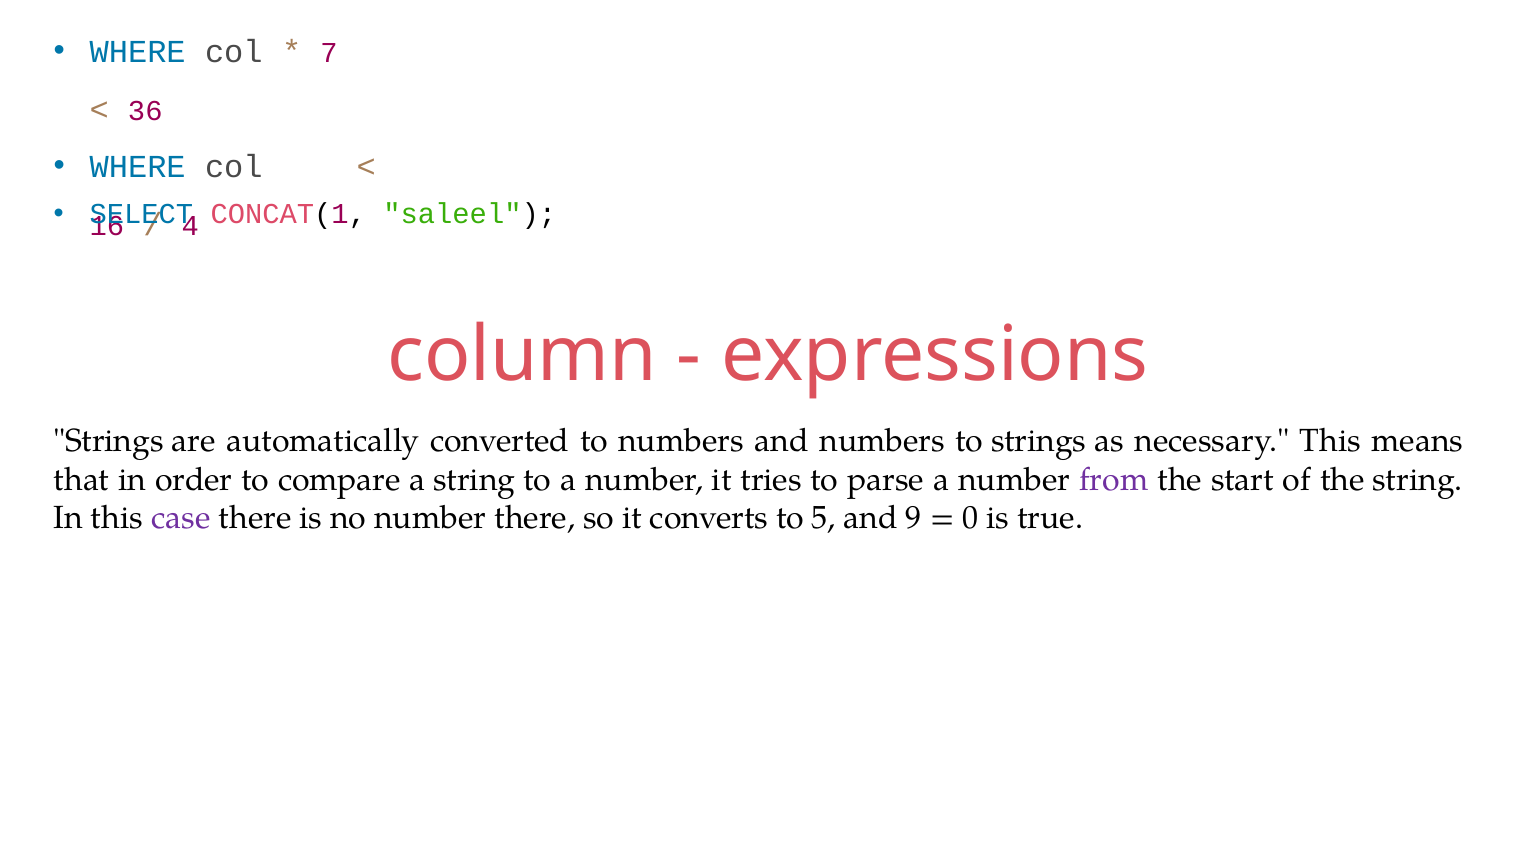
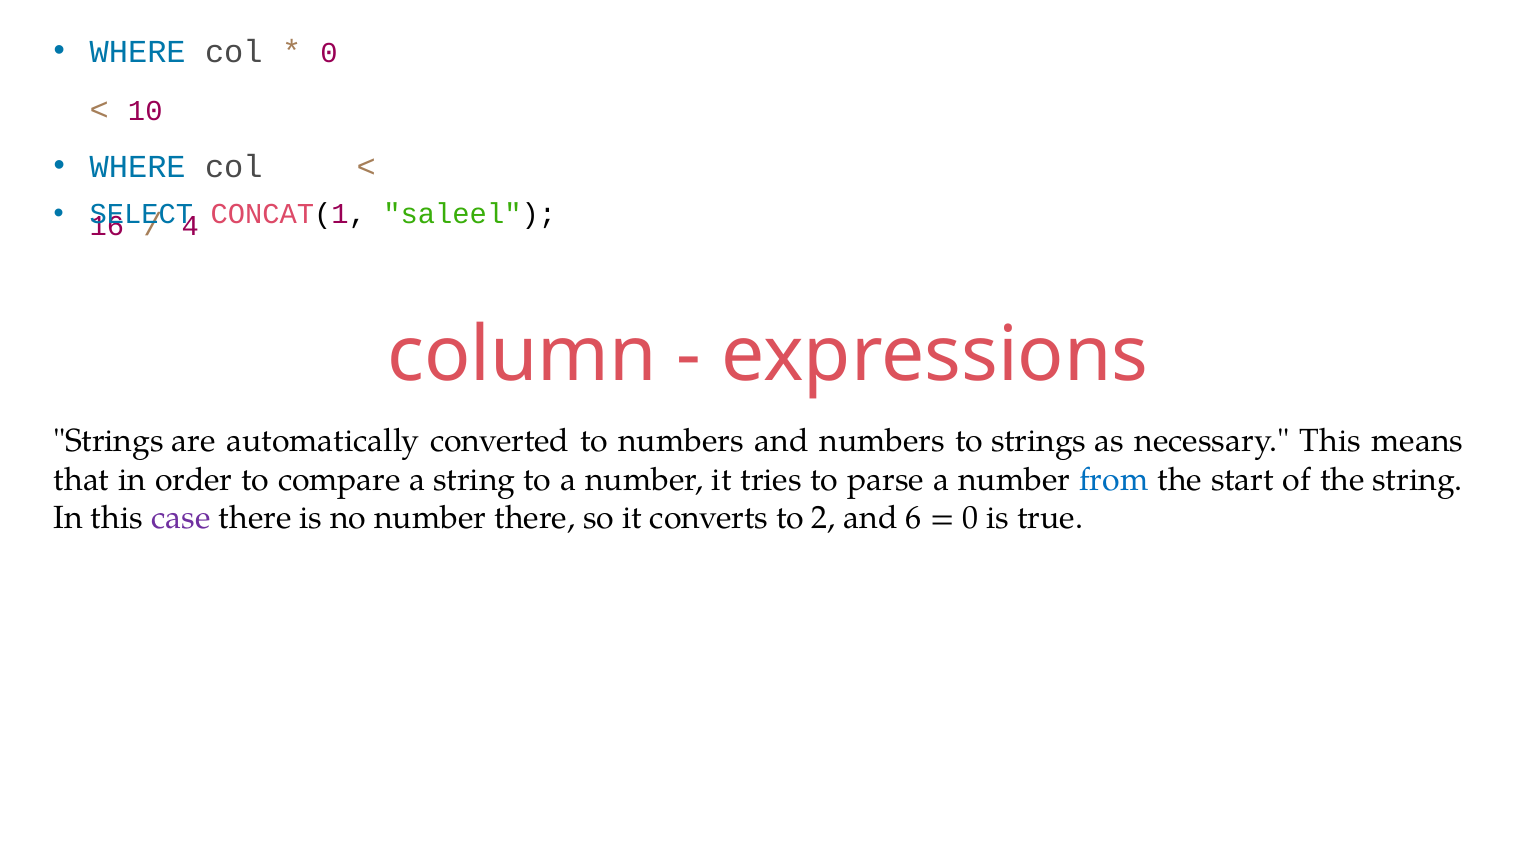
7 at (329, 53): 7 -> 0
36: 36 -> 10
from colour: purple -> blue
5: 5 -> 2
9: 9 -> 6
